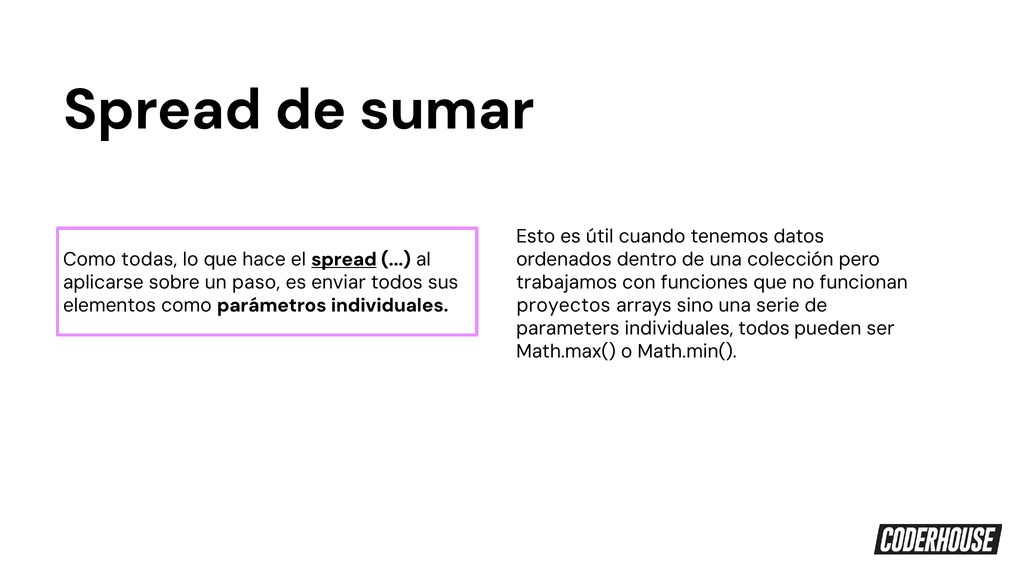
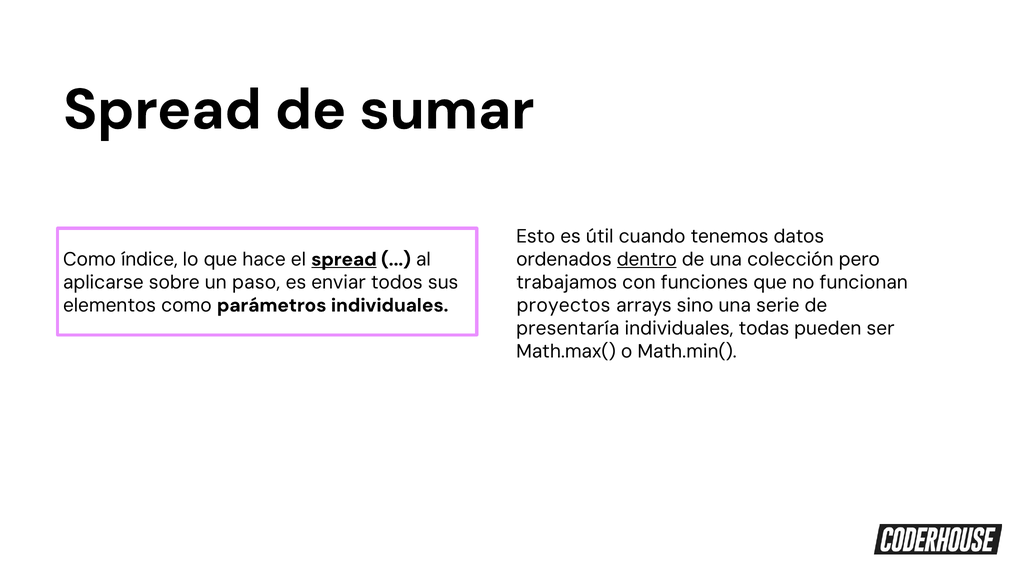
todas: todas -> índice
dentro underline: none -> present
parameters: parameters -> presentaría
individuales todos: todos -> todas
